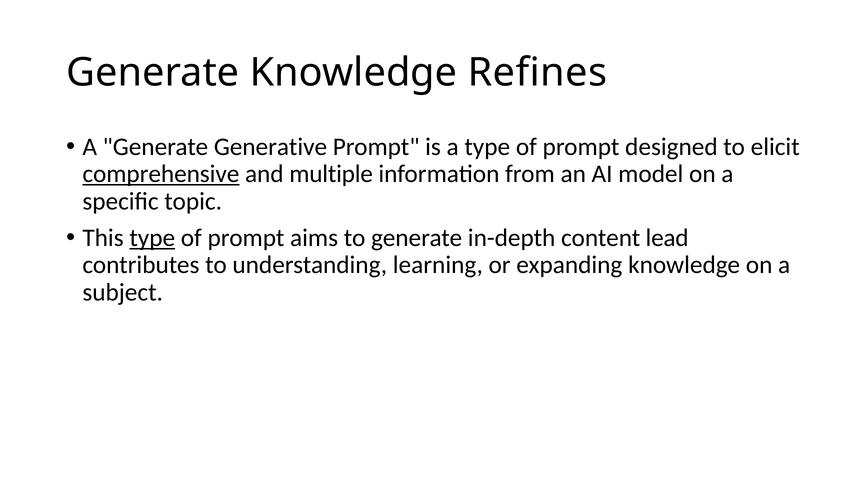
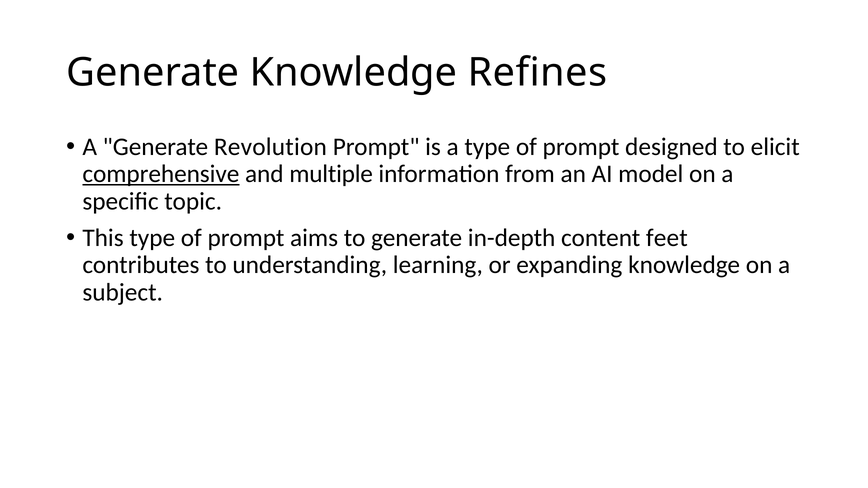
Generative: Generative -> Revolution
type at (152, 238) underline: present -> none
lead: lead -> feet
